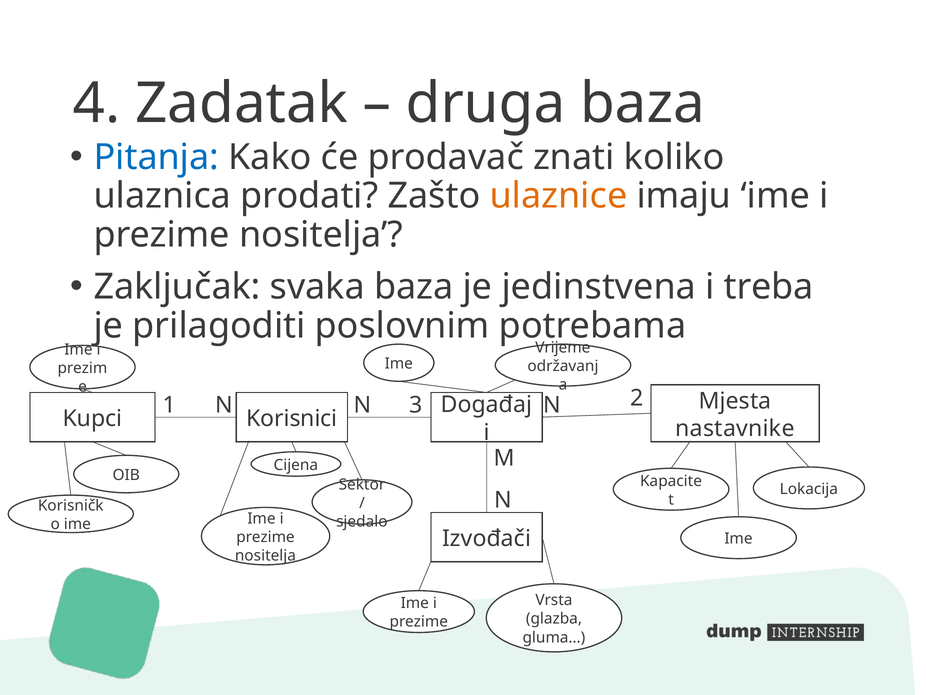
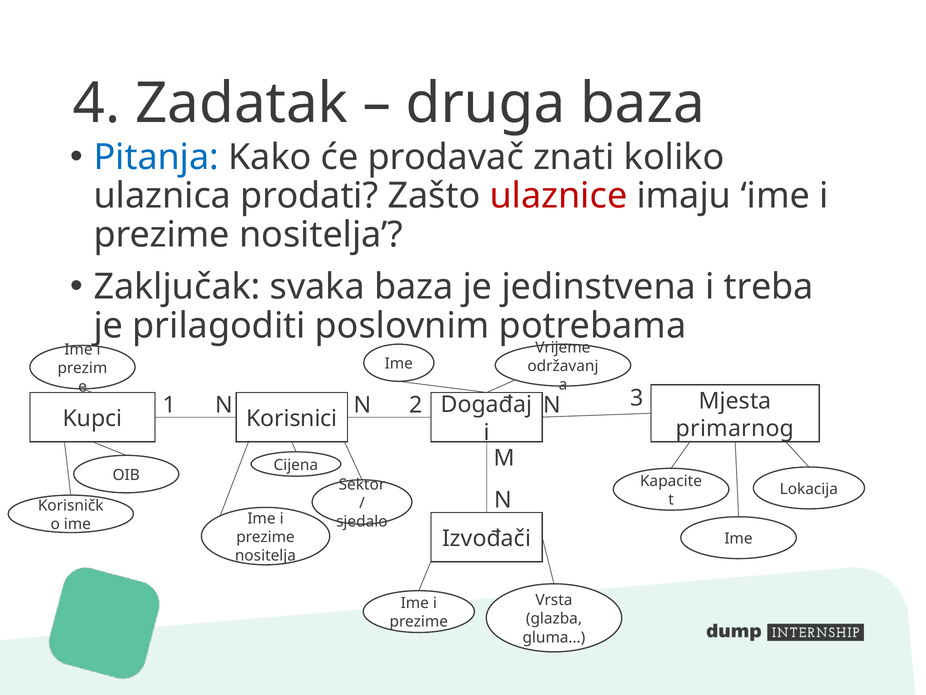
ulaznice colour: orange -> red
3: 3 -> 2
2: 2 -> 3
nastavnike: nastavnike -> primarnog
